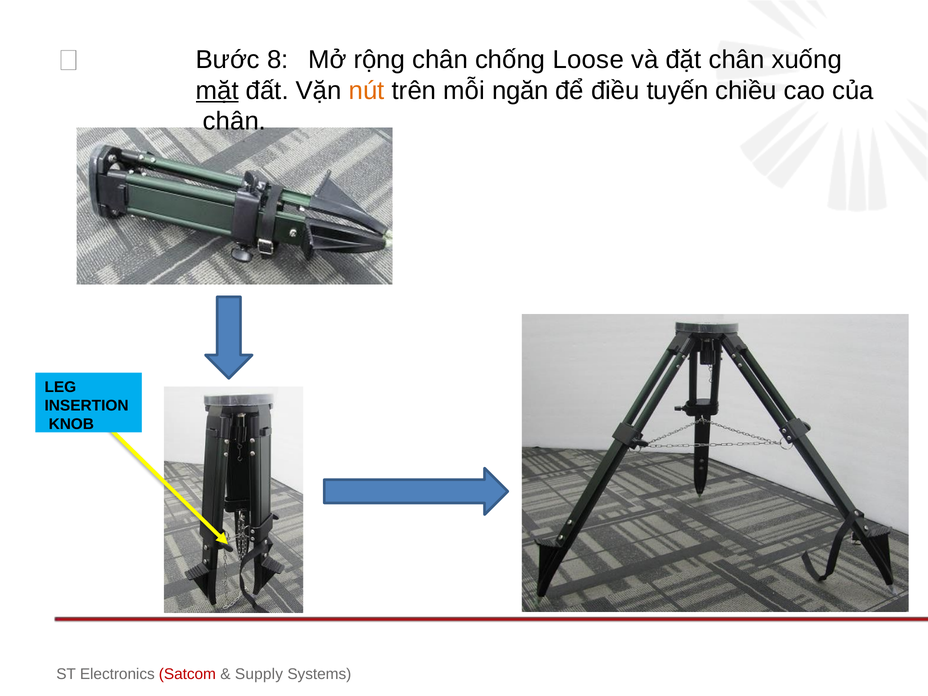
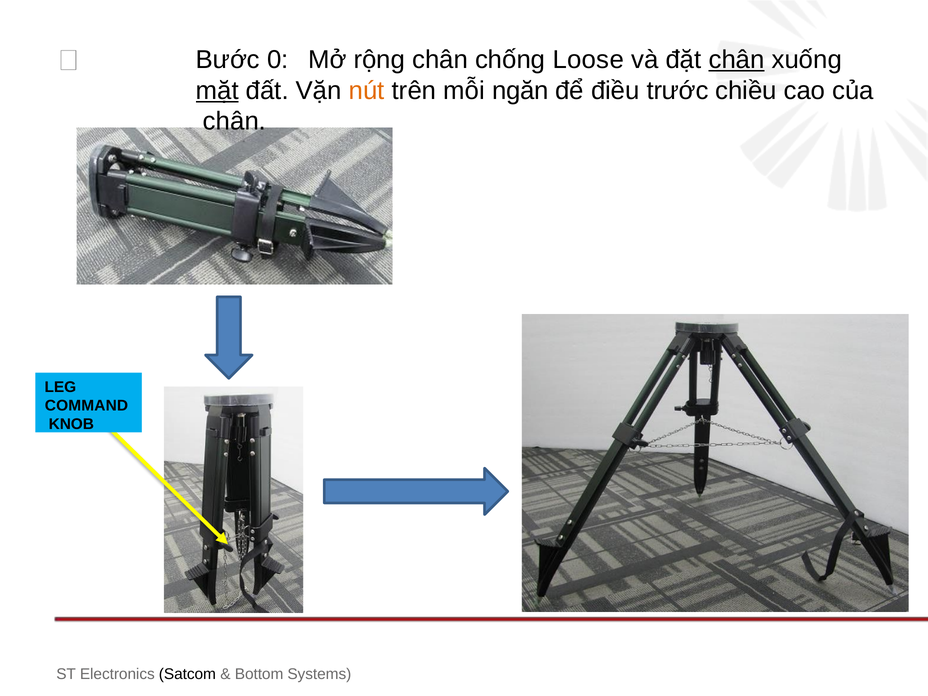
8: 8 -> 0
chân at (737, 60) underline: none -> present
tuyến: tuyến -> trước
INSERTION: INSERTION -> COMMAND
Satcom colour: red -> black
Supply: Supply -> Bottom
